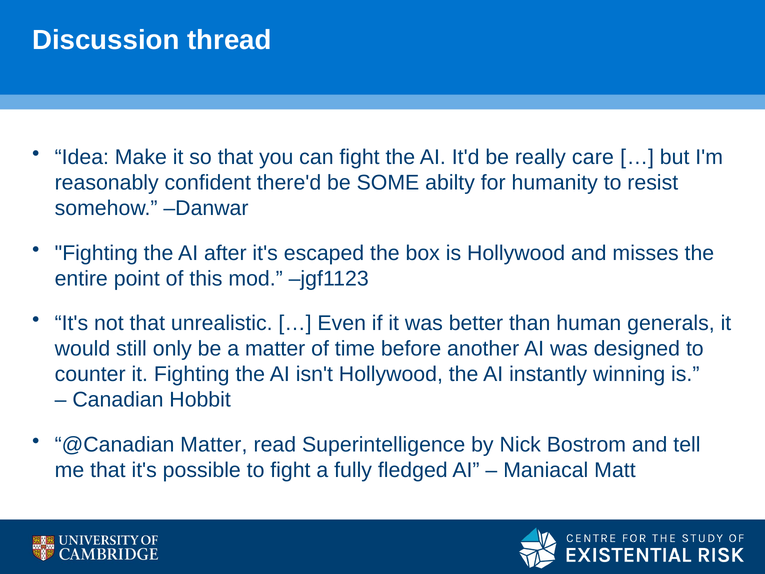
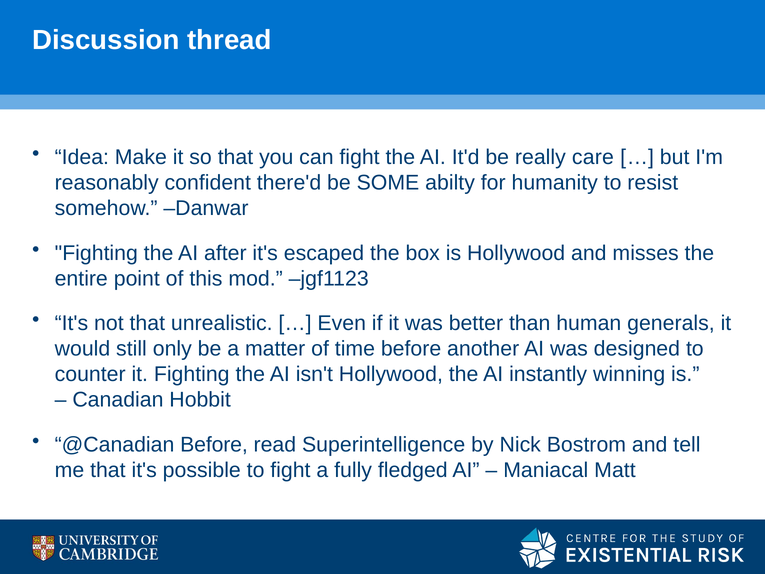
@Canadian Matter: Matter -> Before
